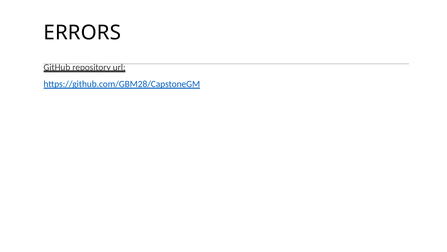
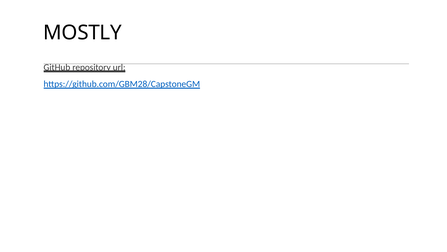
ERRORS: ERRORS -> MOSTLY
